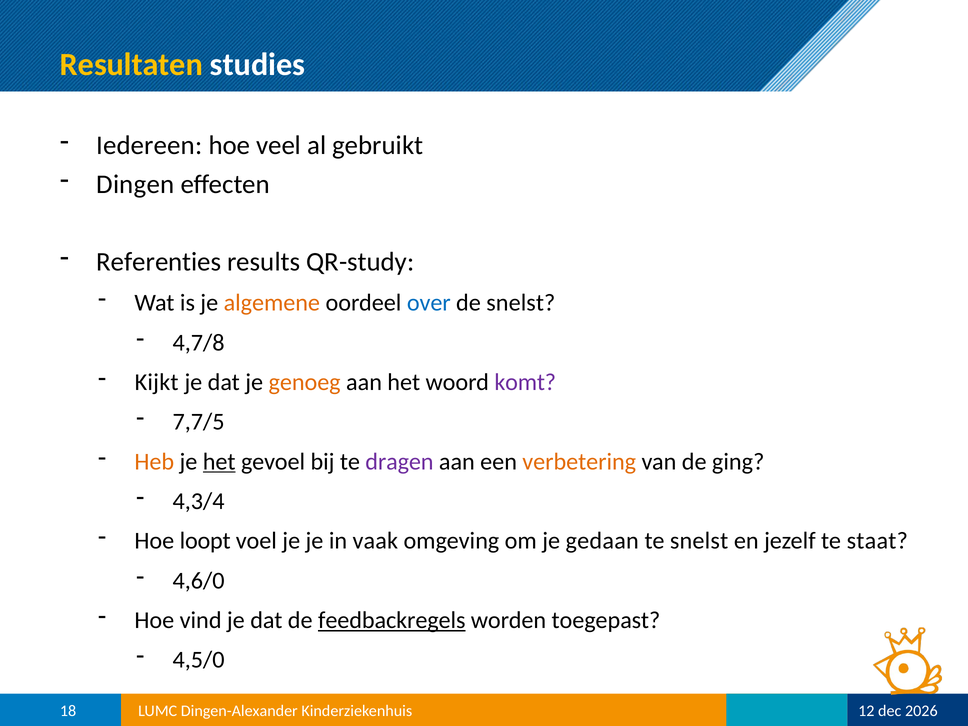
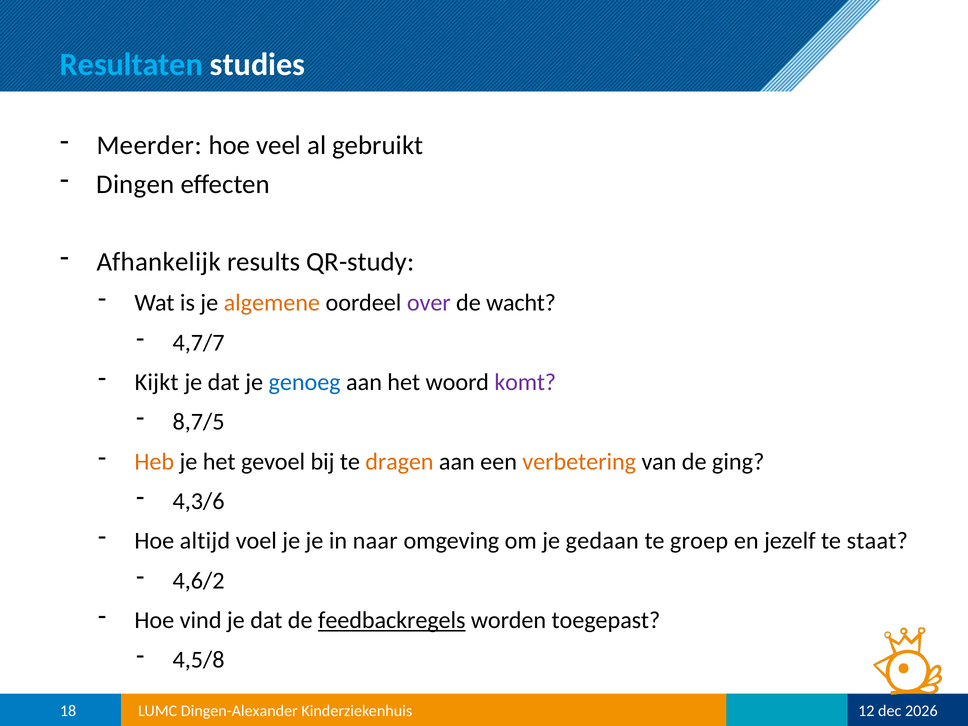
Resultaten colour: yellow -> light blue
Iedereen: Iedereen -> Meerder
Referenties: Referenties -> Afhankelijk
over colour: blue -> purple
de snelst: snelst -> wacht
4,7/8: 4,7/8 -> 4,7/7
genoeg colour: orange -> blue
7,7/5: 7,7/5 -> 8,7/5
het at (219, 462) underline: present -> none
dragen colour: purple -> orange
4,3/4: 4,3/4 -> 4,3/6
loopt: loopt -> altijd
vaak: vaak -> naar
te snelst: snelst -> groep
4,6/0: 4,6/0 -> 4,6/2
4,5/0: 4,5/0 -> 4,5/8
